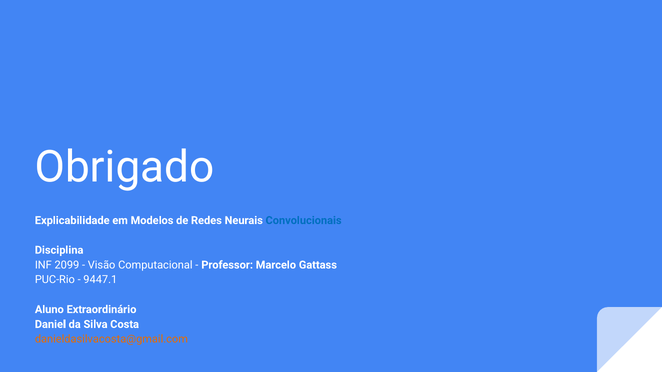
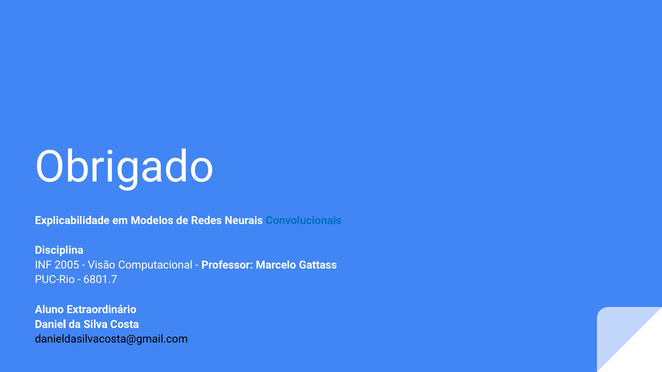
2099: 2099 -> 2005
9447.1: 9447.1 -> 6801.7
danieldasilvacosta@gmail.com colour: orange -> black
